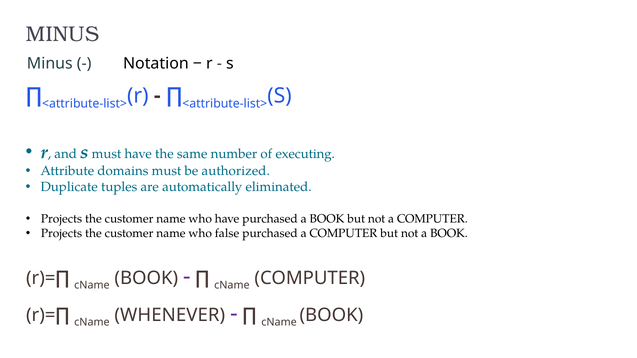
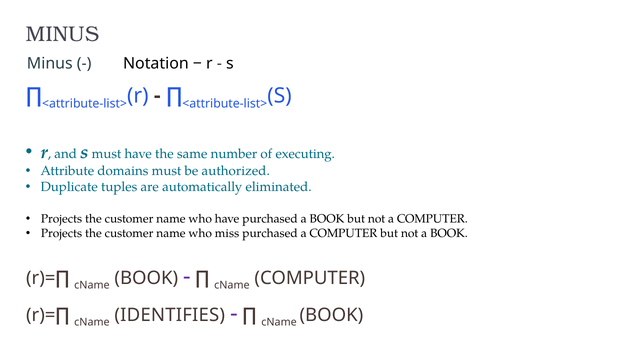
false: false -> miss
WHENEVER: WHENEVER -> IDENTIFIES
